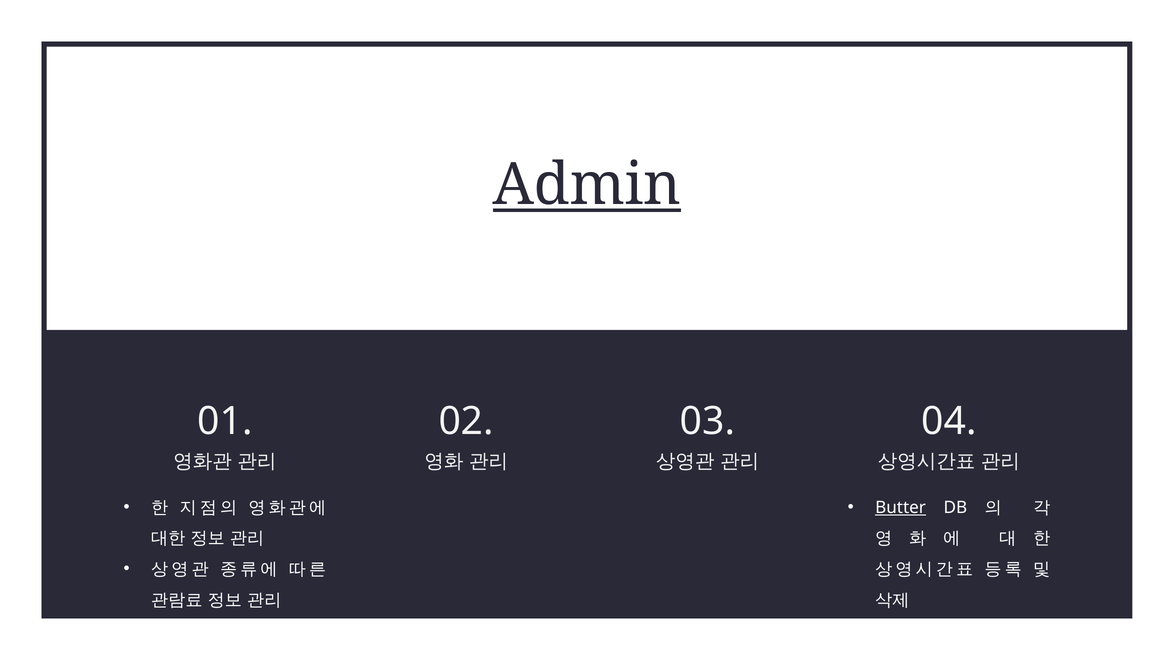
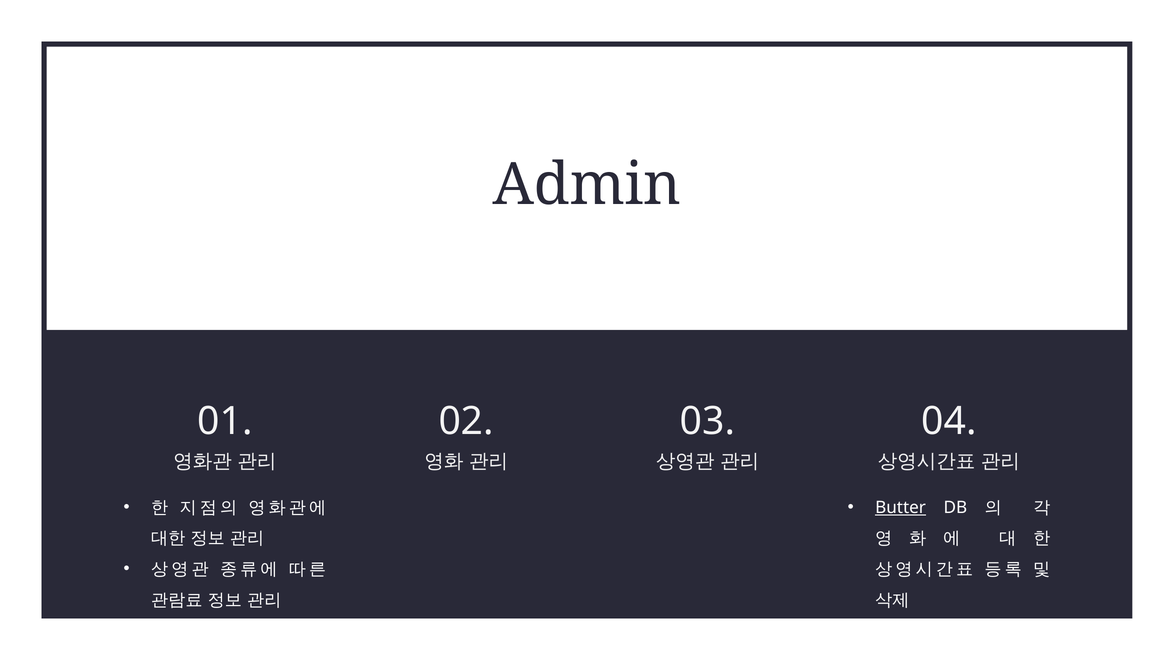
Admin underline: present -> none
